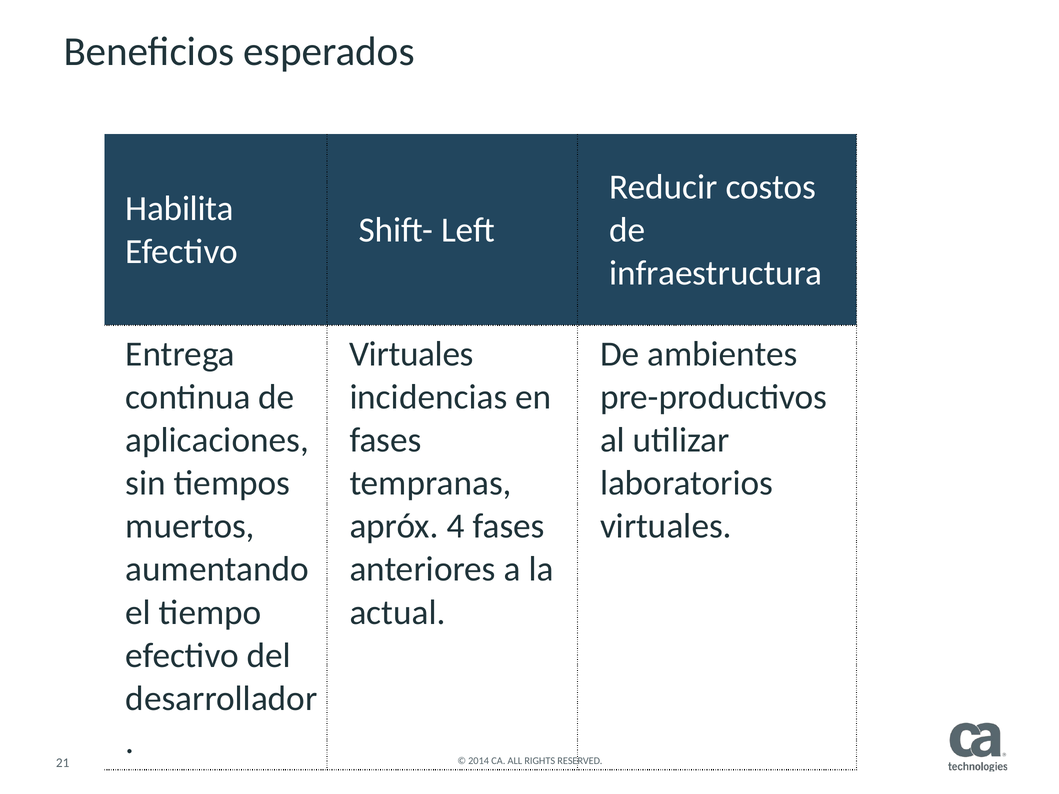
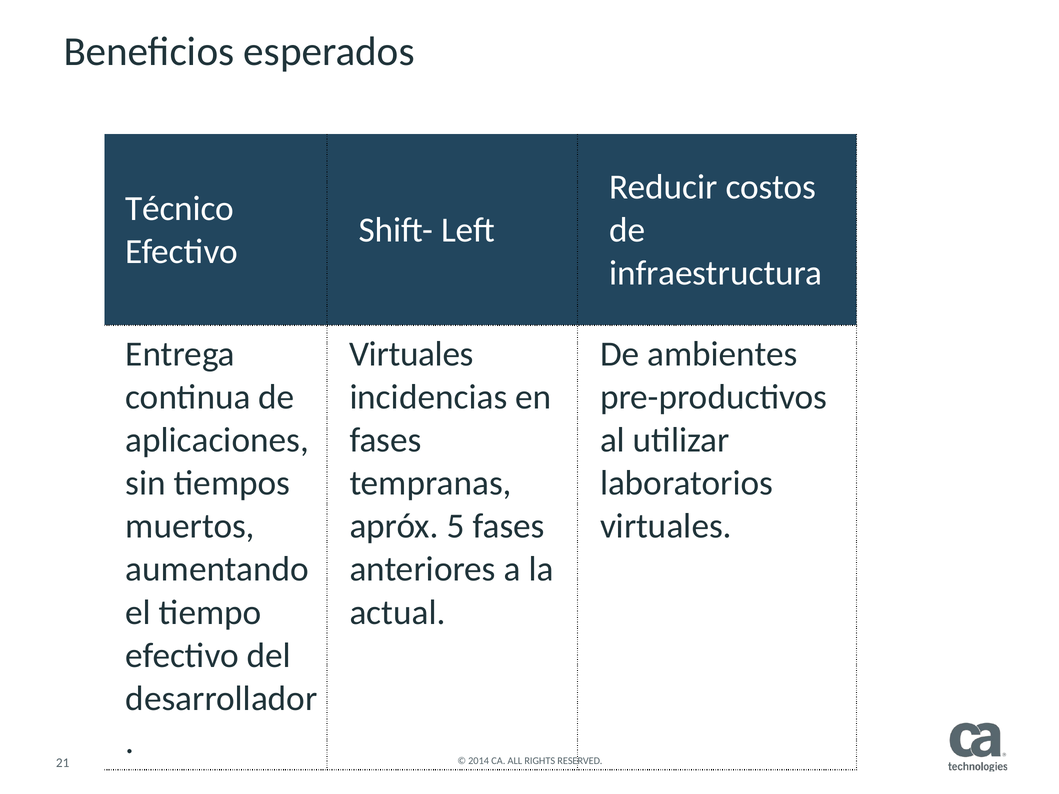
Habilita: Habilita -> Técnico
4: 4 -> 5
